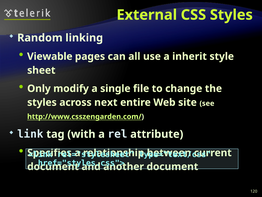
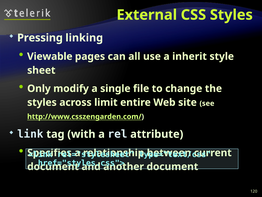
Random: Random -> Pressing
next: next -> limit
